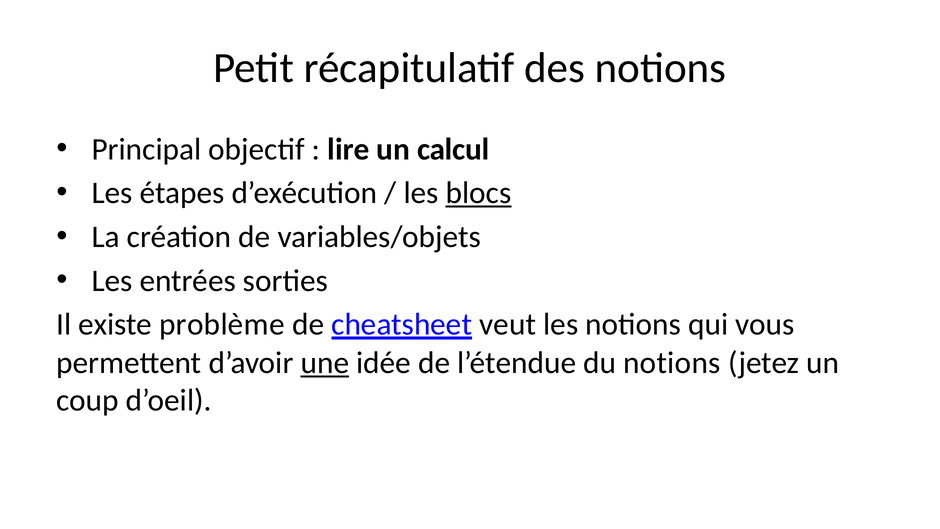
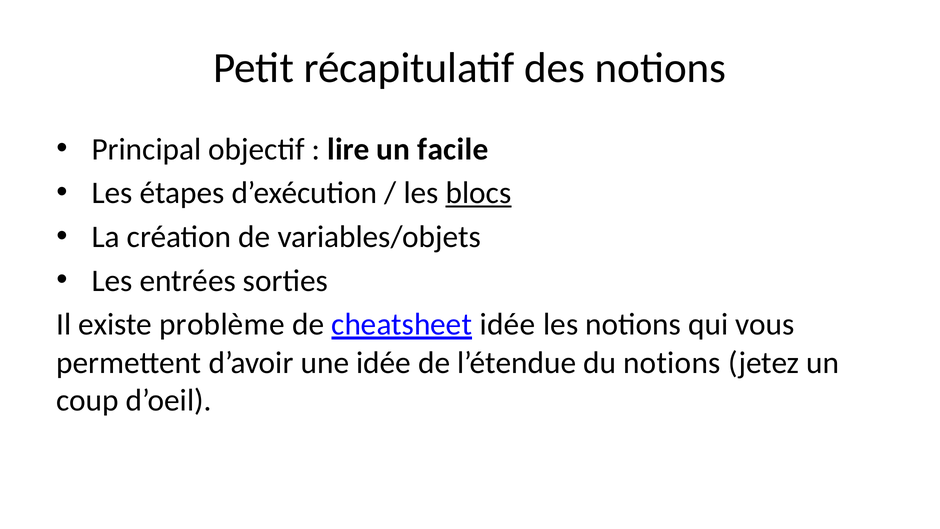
calcul: calcul -> facile
cheatsheet veut: veut -> idée
une underline: present -> none
